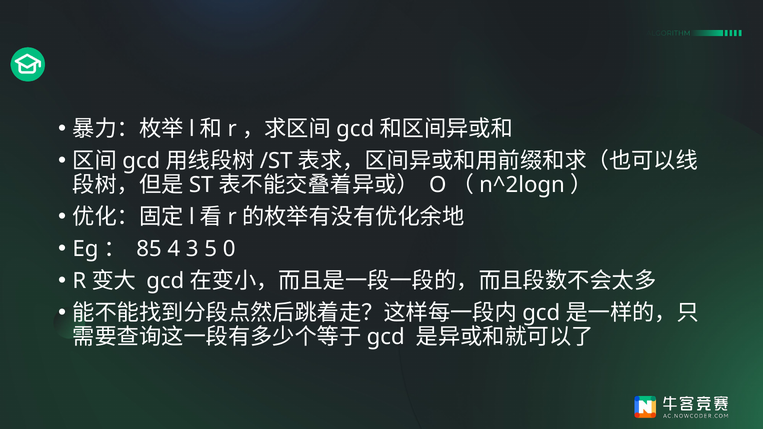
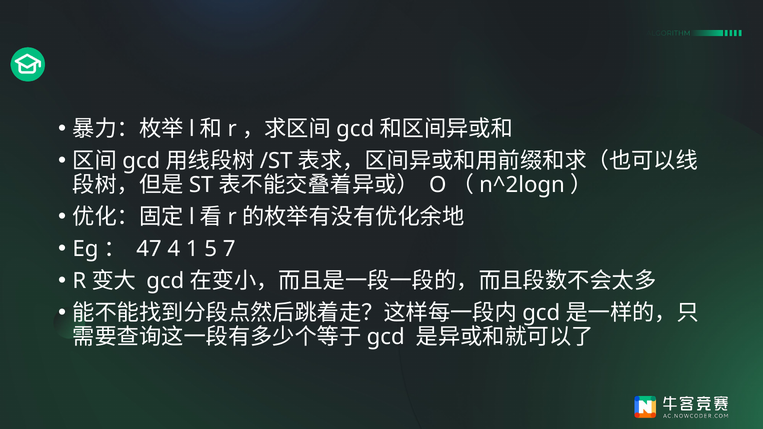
85: 85 -> 47
3: 3 -> 1
0: 0 -> 7
